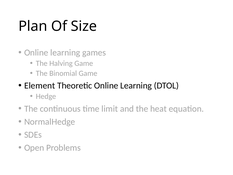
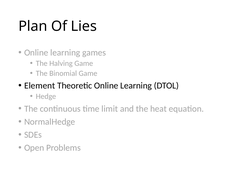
Size: Size -> Lies
